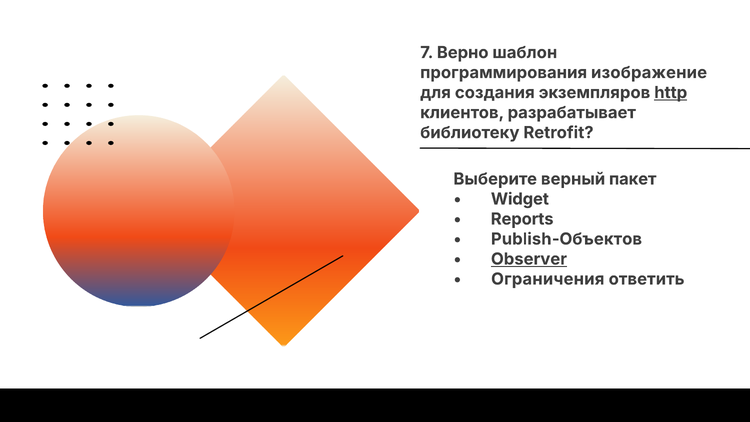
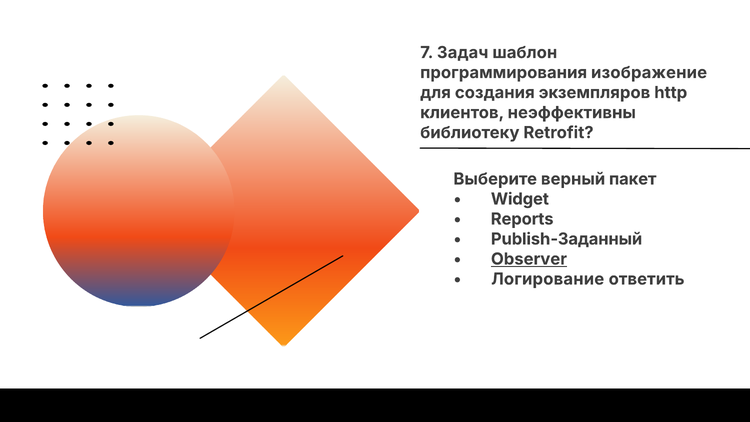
Верно: Верно -> Задач
http underline: present -> none
разрабатывает: разрабатывает -> неэффективны
Publish-Объектов: Publish-Объектов -> Publish-Заданный
Ограничения: Ограничения -> Логирование
